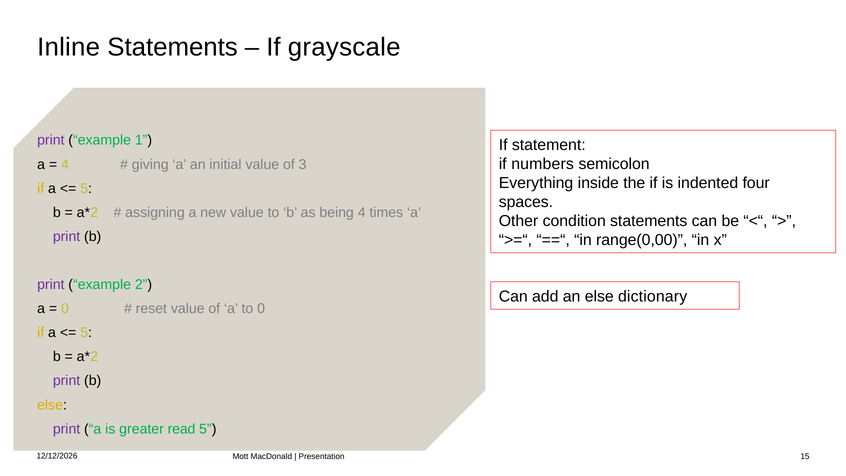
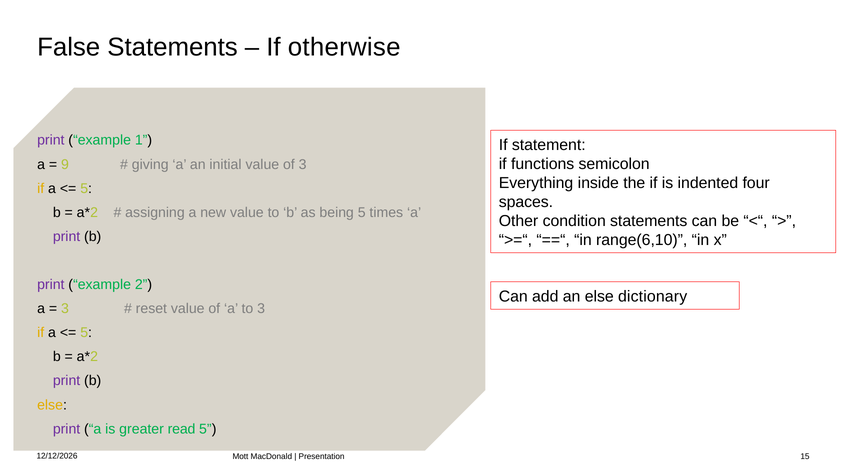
Inline: Inline -> False
grayscale: grayscale -> otherwise
numbers: numbers -> functions
4 at (65, 164): 4 -> 9
being 4: 4 -> 5
range(0,00: range(0,00 -> range(6,10
0 at (65, 309): 0 -> 3
to 0: 0 -> 3
